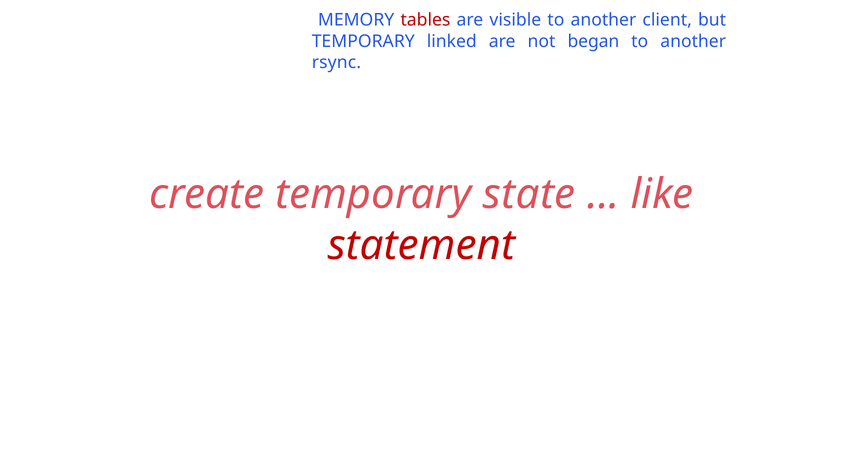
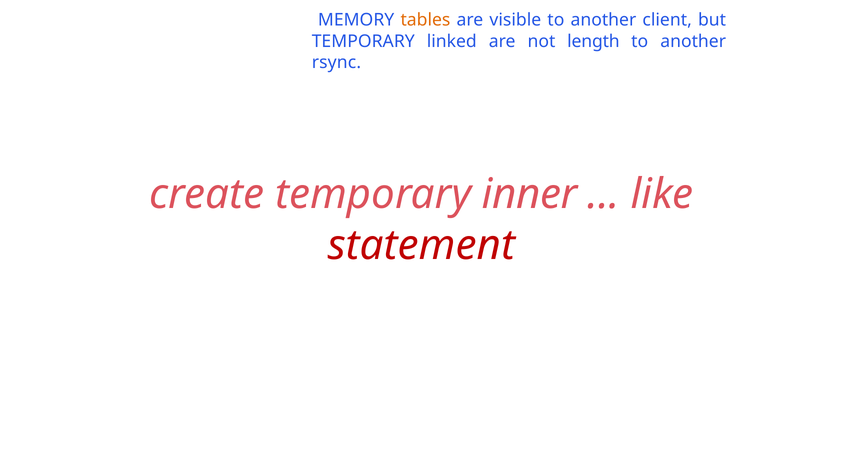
tables colour: red -> orange
began: began -> length
state: state -> inner
